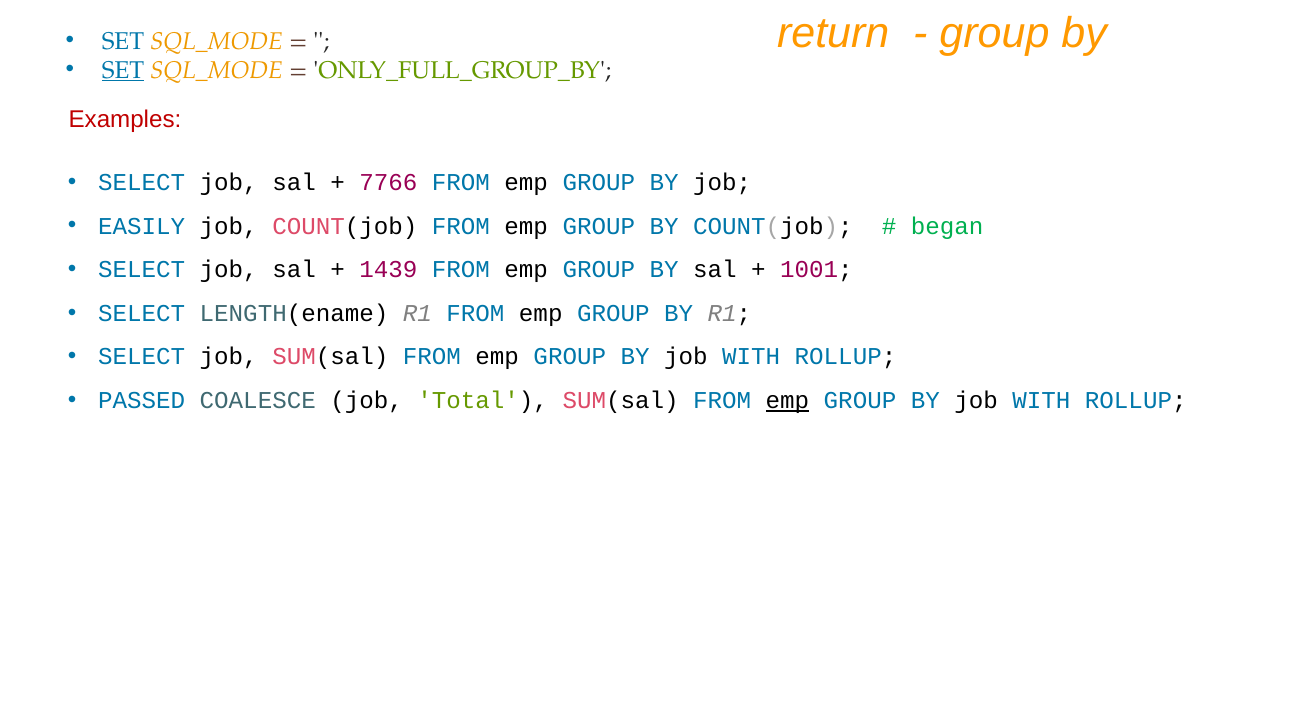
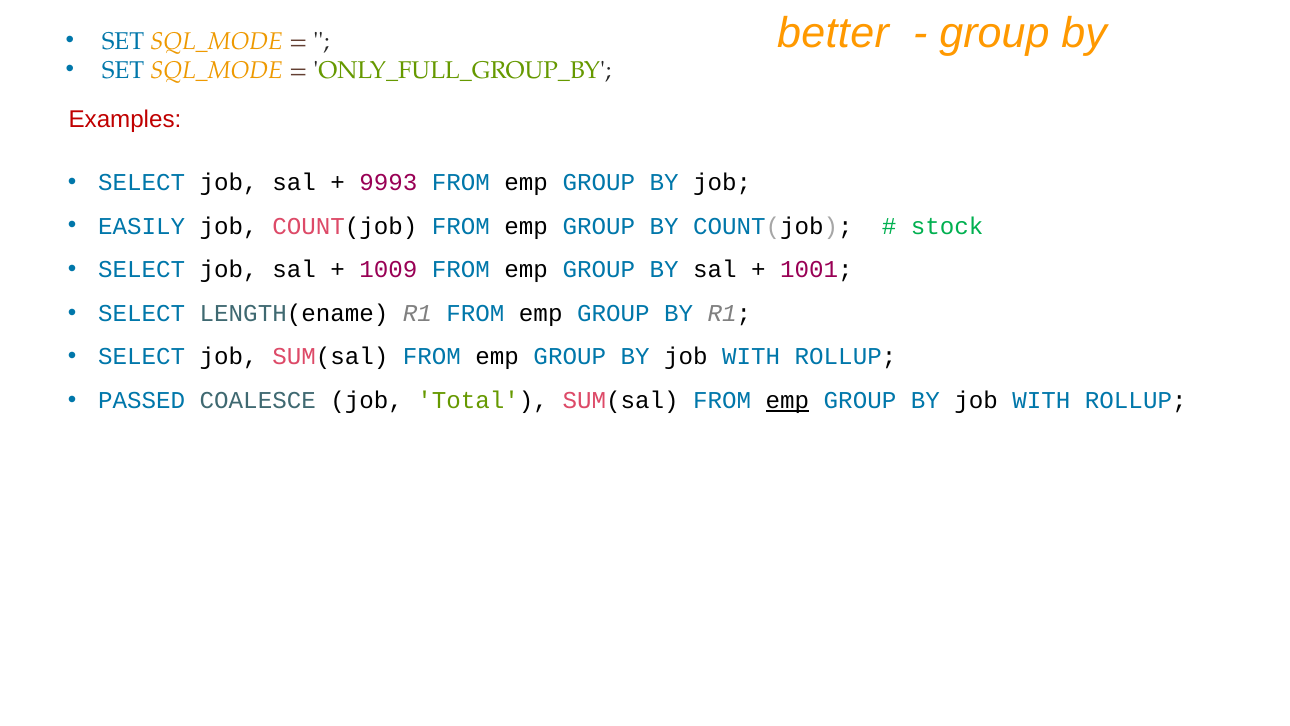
return: return -> better
SET at (123, 70) underline: present -> none
7766: 7766 -> 9993
began: began -> stock
1439: 1439 -> 1009
